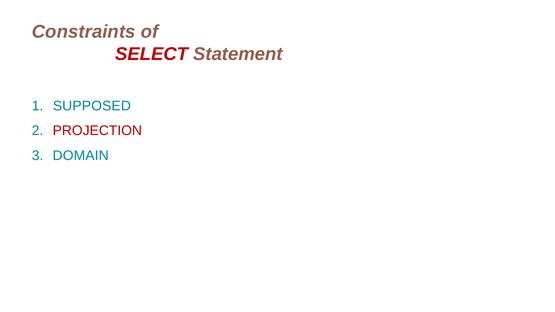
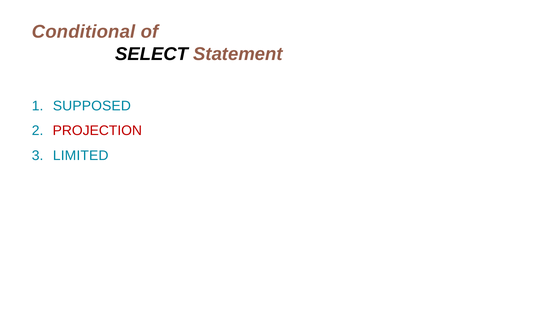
Constraints: Constraints -> Conditional
SELECT colour: red -> black
DOMAIN: DOMAIN -> LIMITED
